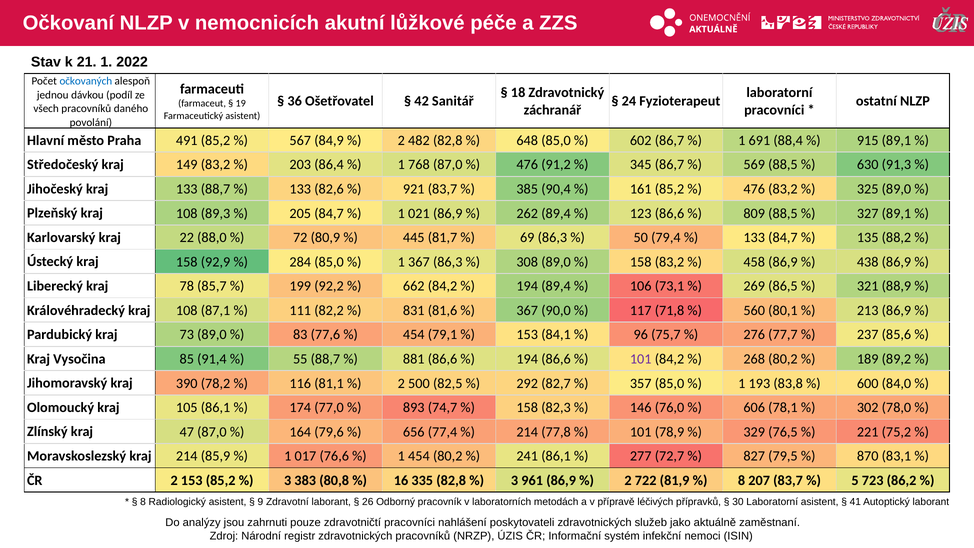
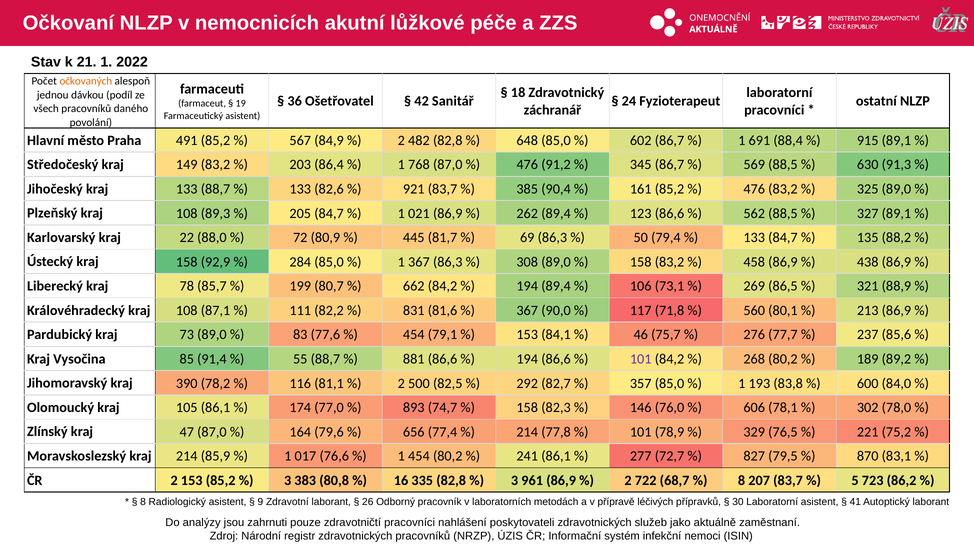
očkovaných colour: blue -> orange
809: 809 -> 562
92,2: 92,2 -> 80,7
96: 96 -> 46
81,9: 81,9 -> 68,7
